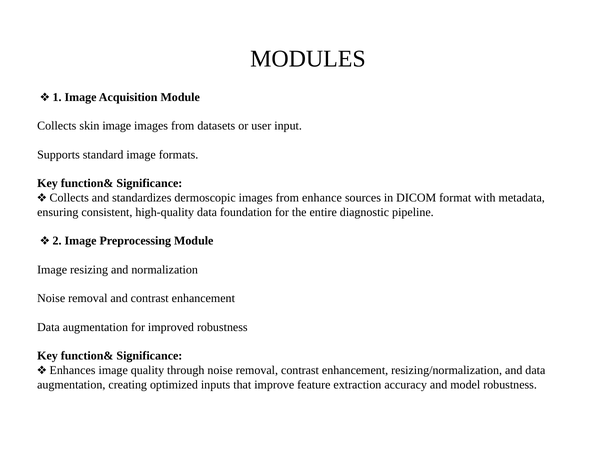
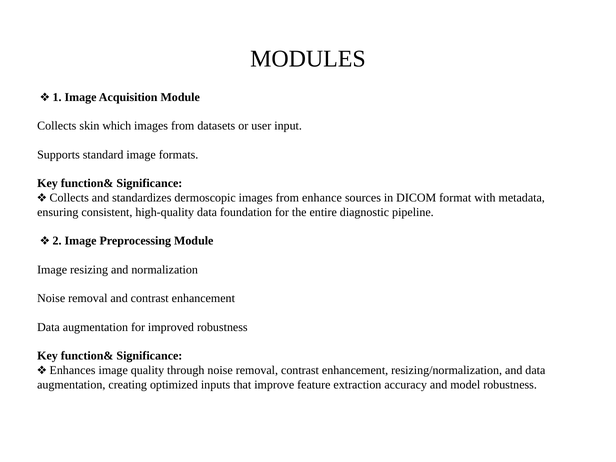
skin image: image -> which
